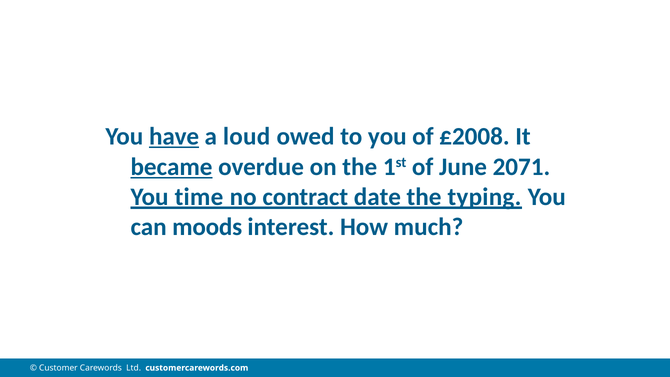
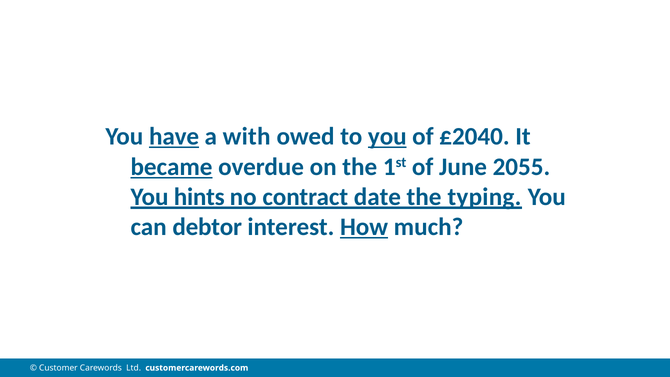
loud: loud -> with
you at (387, 136) underline: none -> present
£2008: £2008 -> £2040
2071: 2071 -> 2055
time: time -> hints
moods: moods -> debtor
How underline: none -> present
